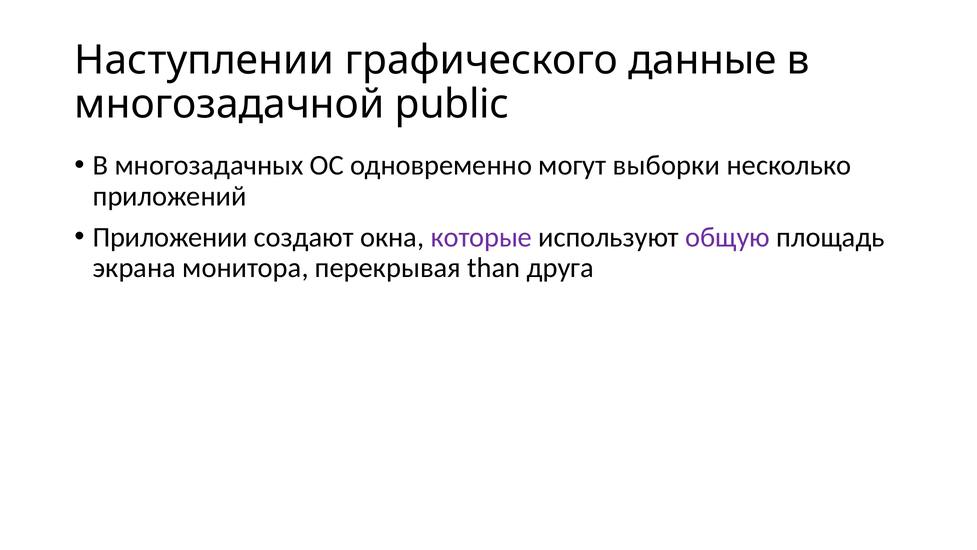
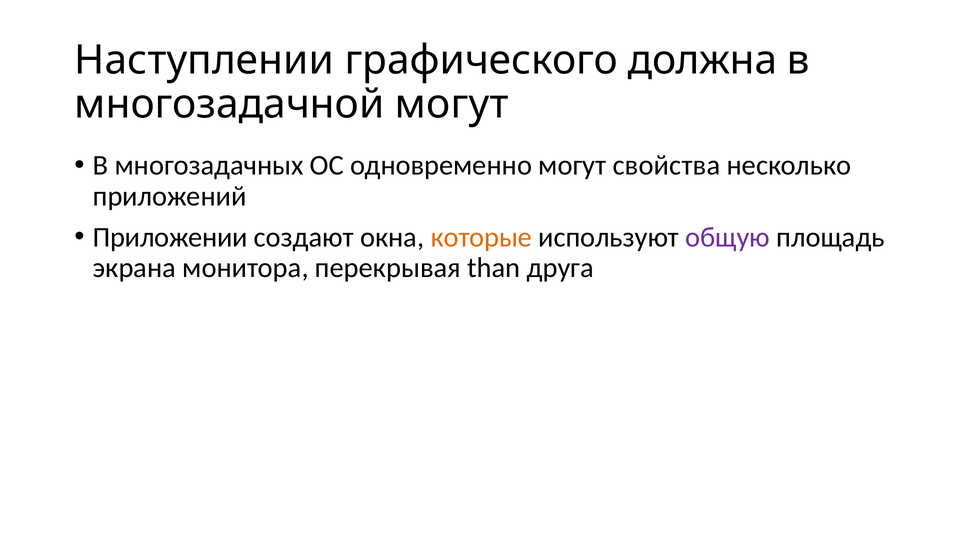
данные: данные -> должна
многозадачной public: public -> могут
выборки: выборки -> свойства
которые colour: purple -> orange
